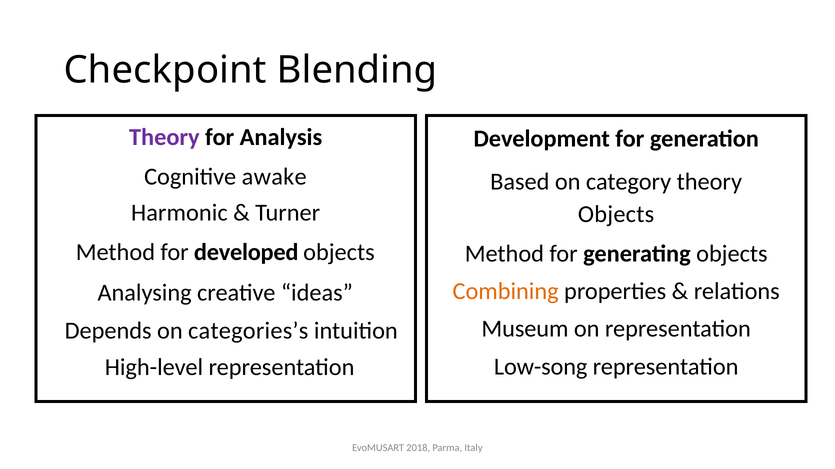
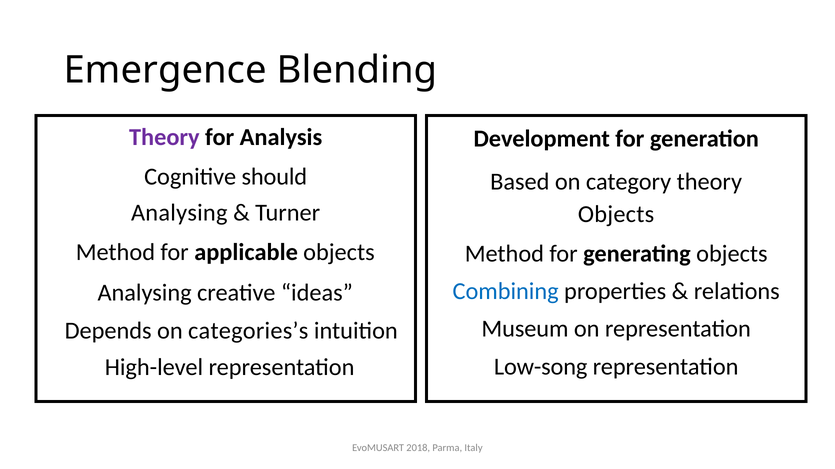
Checkpoint: Checkpoint -> Emergence
awake: awake -> should
Harmonic at (179, 213): Harmonic -> Analysing
developed: developed -> applicable
Combining colour: orange -> blue
